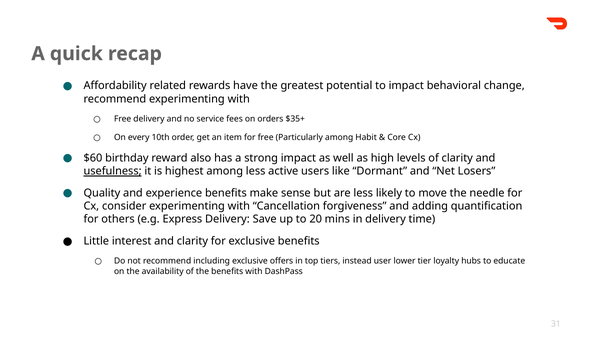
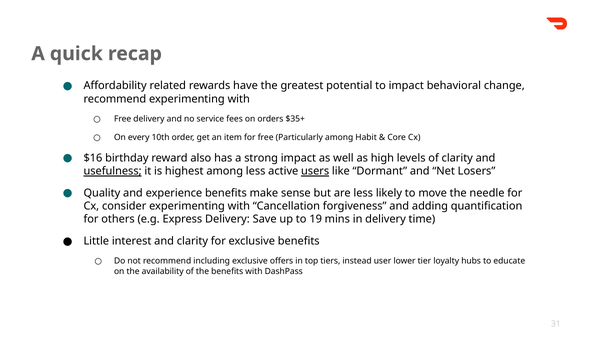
$60: $60 -> $16
users underline: none -> present
20: 20 -> 19
